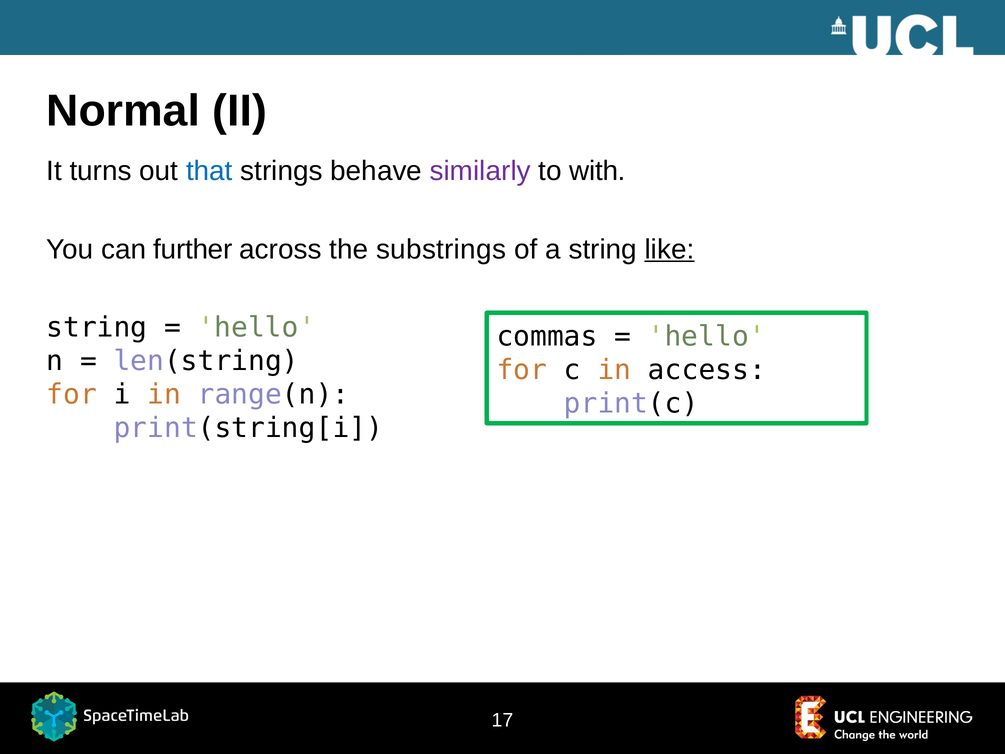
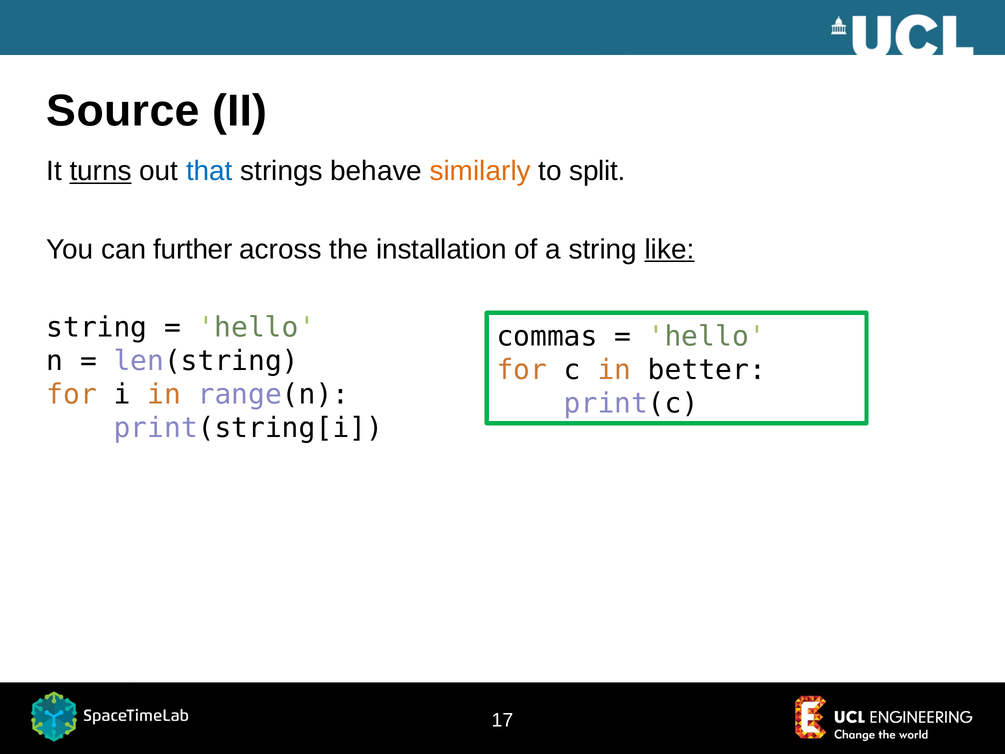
Normal: Normal -> Source
turns underline: none -> present
similarly colour: purple -> orange
with: with -> split
substrings: substrings -> installation
access: access -> better
